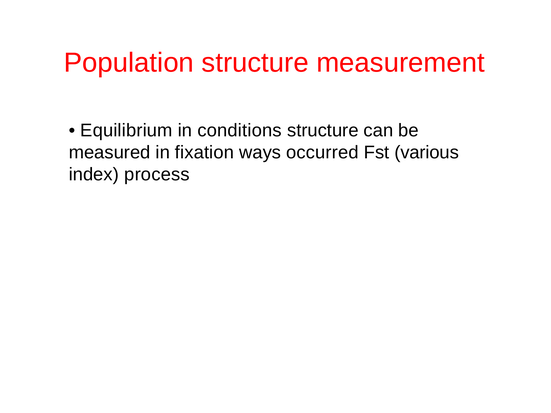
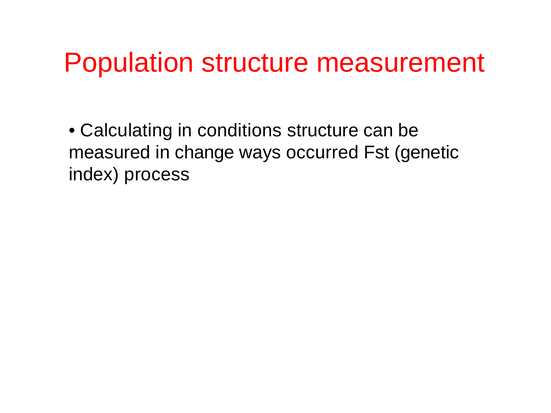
Equilibrium: Equilibrium -> Calculating
fixation: fixation -> change
various: various -> genetic
